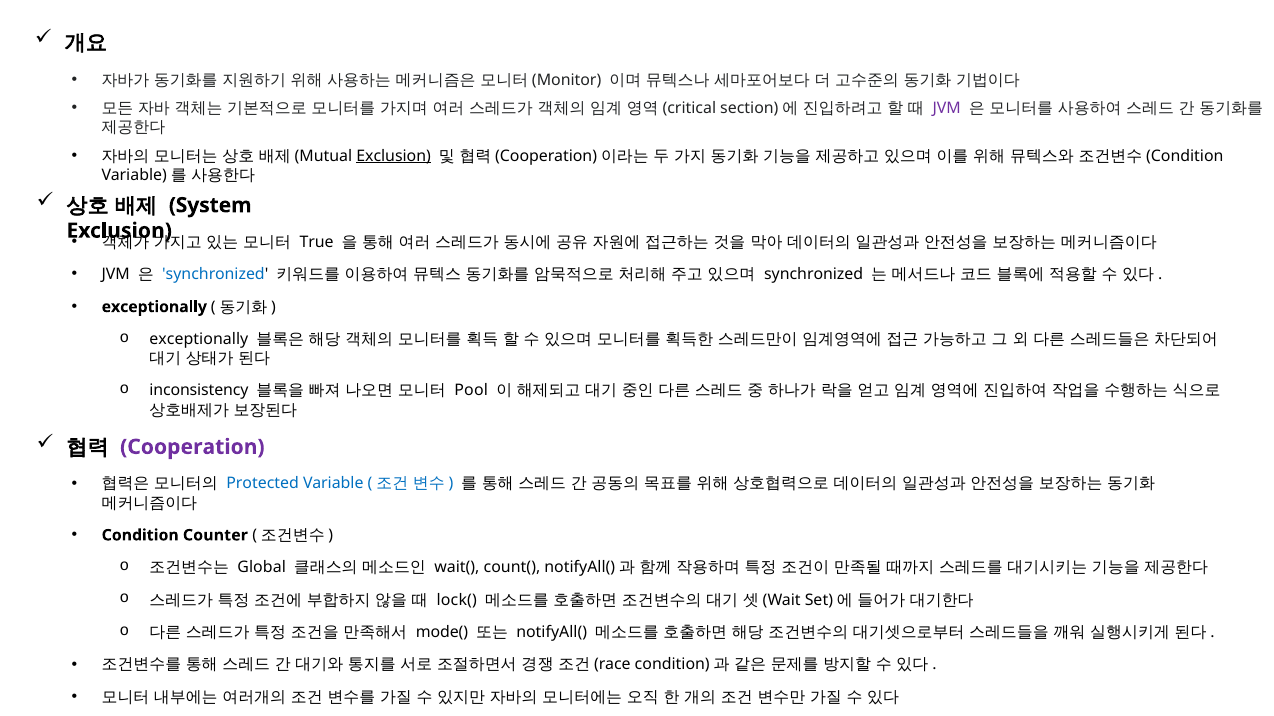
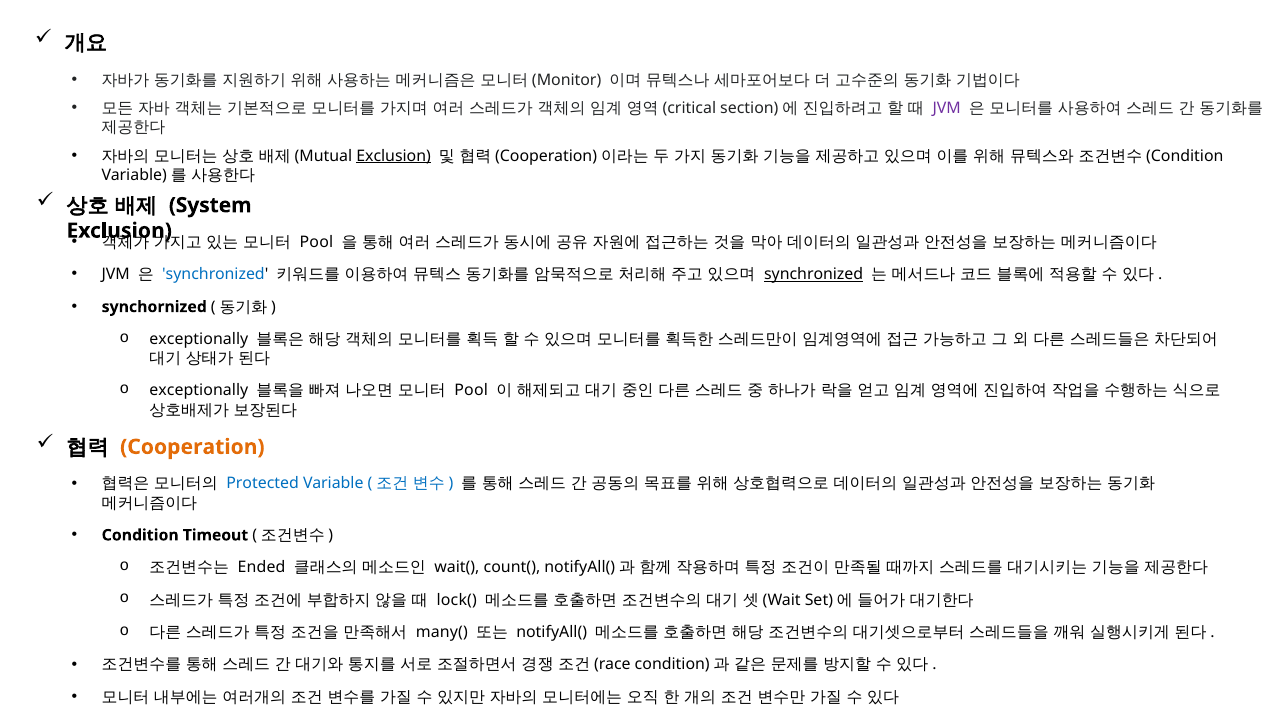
True at (317, 242): True -> Pool
synchronized at (814, 275) underline: none -> present
exceptionally at (154, 307): exceptionally -> synchornized
inconsistency at (199, 391): inconsistency -> exceptionally
Cooperation colour: purple -> orange
Counter: Counter -> Timeout
Global: Global -> Ended
mode(: mode( -> many(
